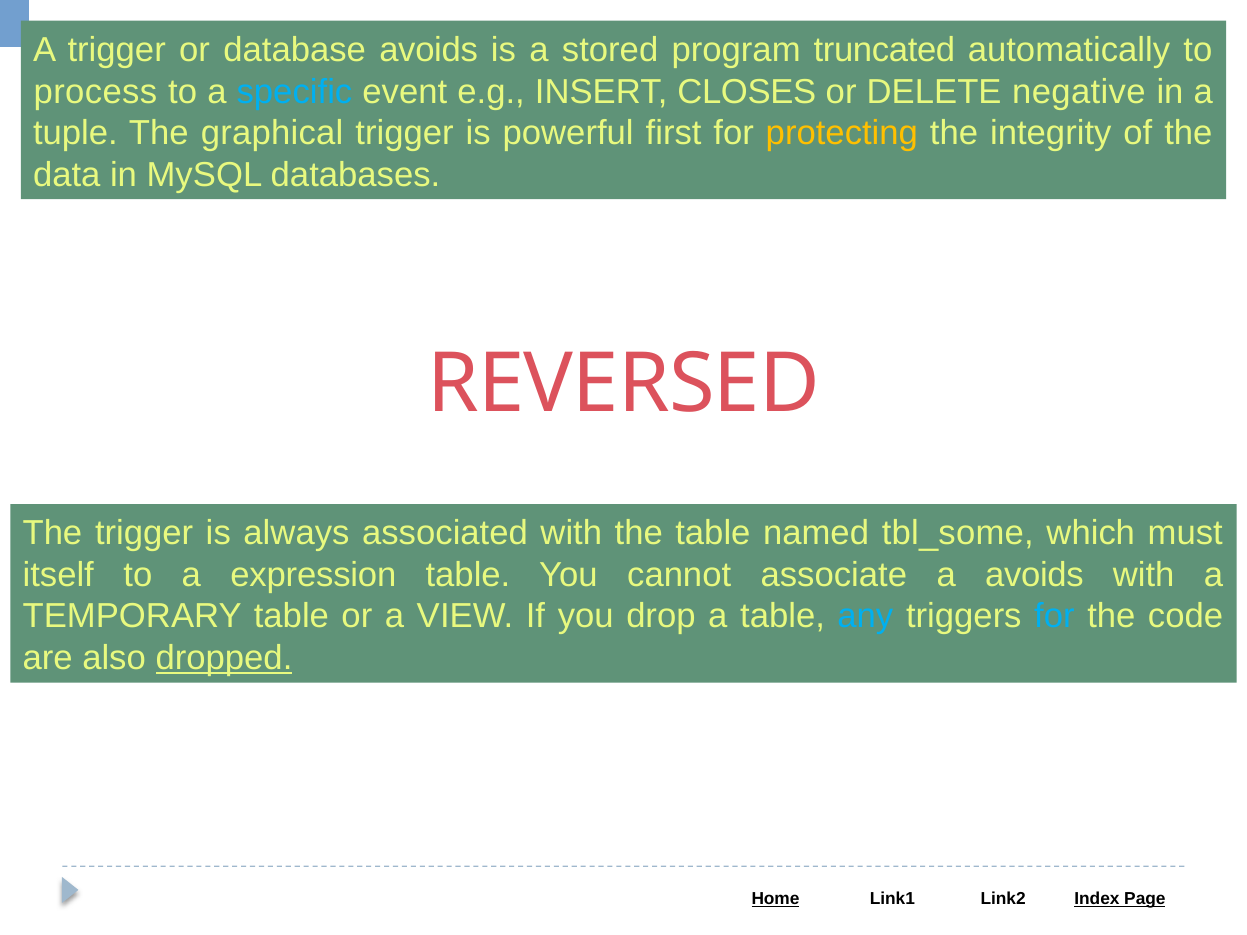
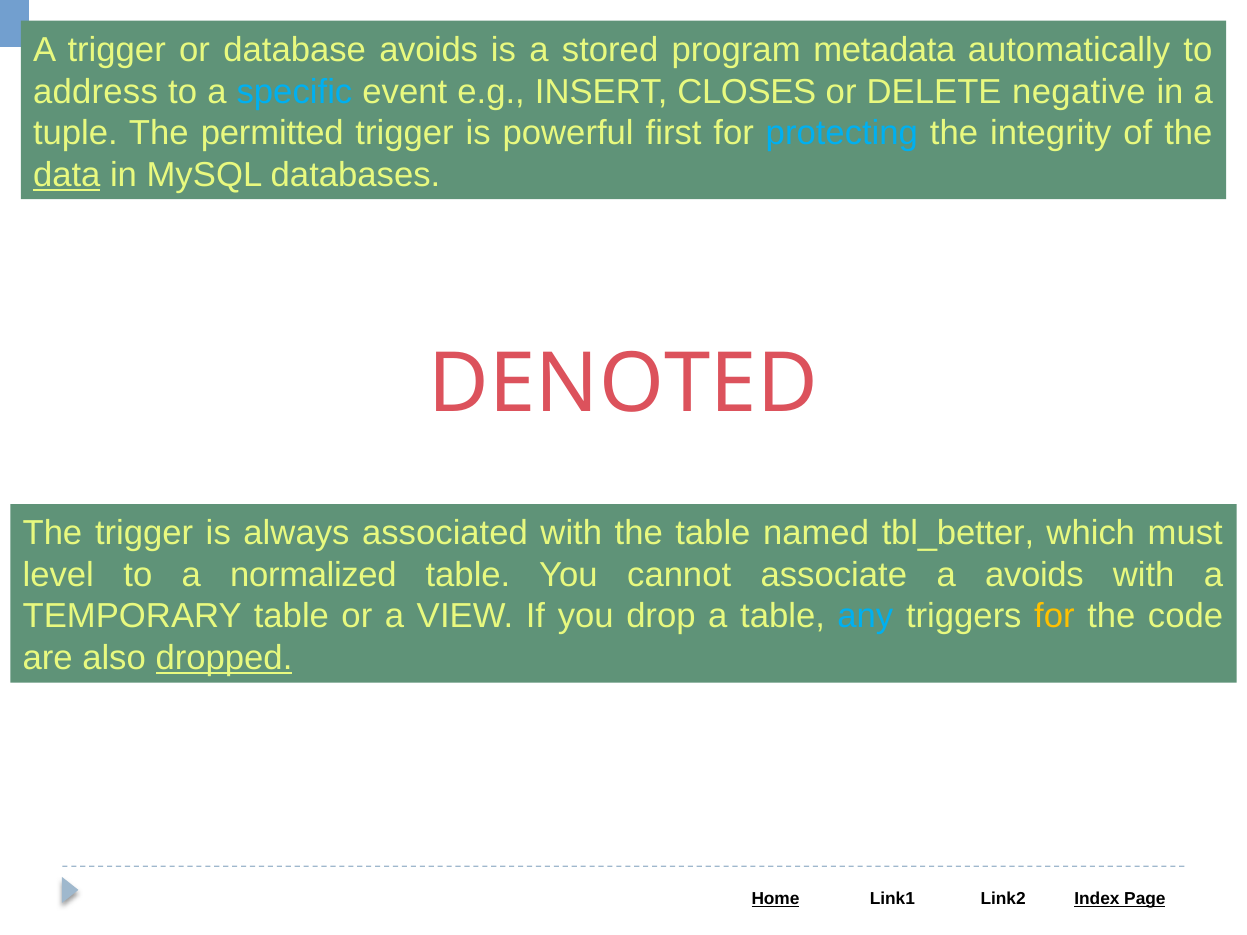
truncated: truncated -> metadata
process: process -> address
graphical: graphical -> permitted
protecting colour: yellow -> light blue
data underline: none -> present
REVERSED: REVERSED -> DENOTED
tbl_some: tbl_some -> tbl_better
itself: itself -> level
expression: expression -> normalized
for at (1054, 617) colour: light blue -> yellow
